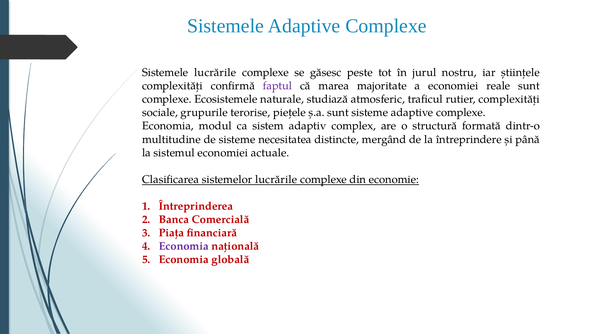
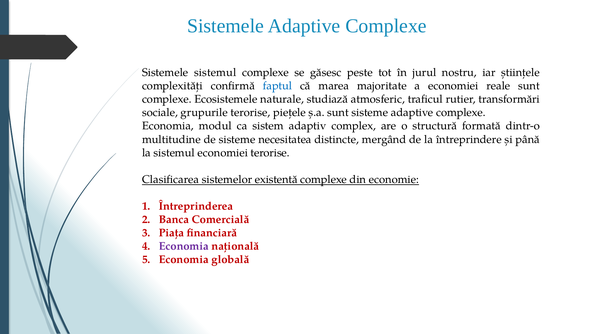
Sistemele lucrările: lucrările -> sistemul
faptul colour: purple -> blue
rutier complexități: complexități -> transformări
economiei actuale: actuale -> terorise
sistemelor lucrările: lucrările -> existentă
